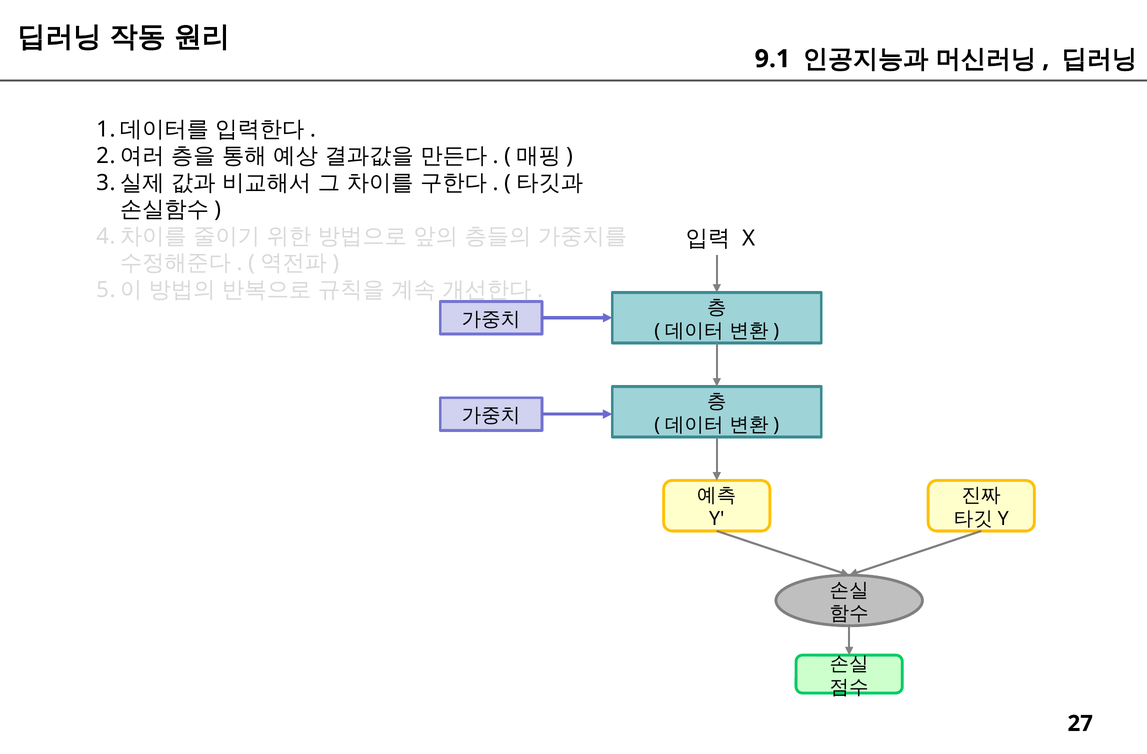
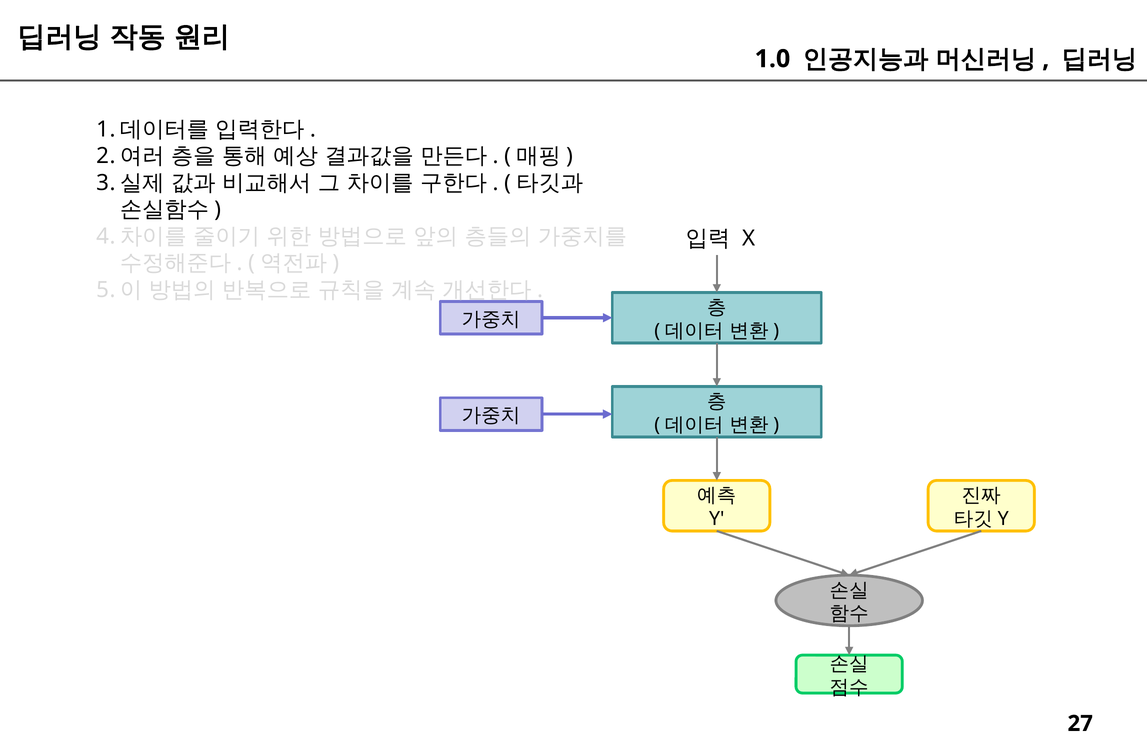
9.1: 9.1 -> 1.0
